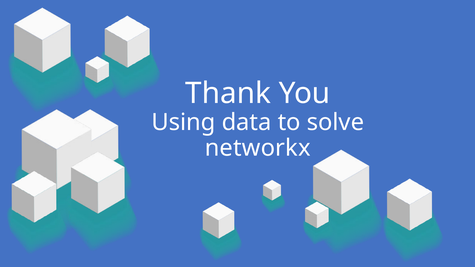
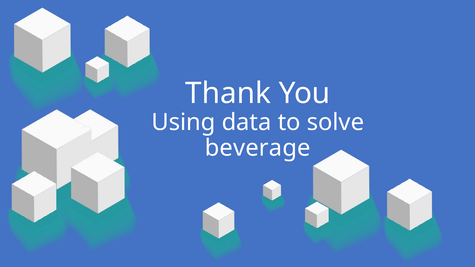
networkx: networkx -> beverage
